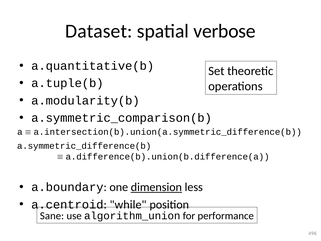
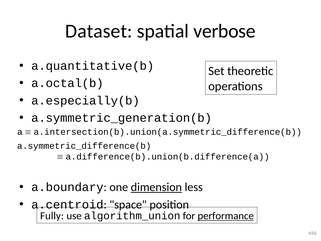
a.tuple(b: a.tuple(b -> a.octal(b
a.modularity(b: a.modularity(b -> a.especially(b
a.symmetric_comparison(b: a.symmetric_comparison(b -> a.symmetric_generation(b
while: while -> space
Sane: Sane -> Fully
performance underline: none -> present
